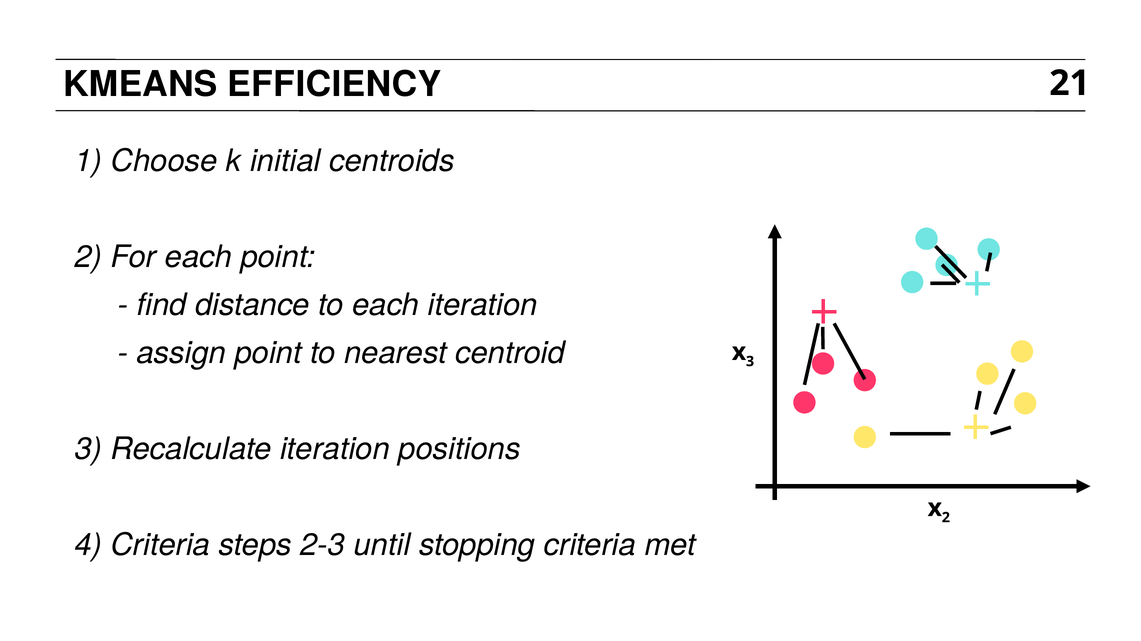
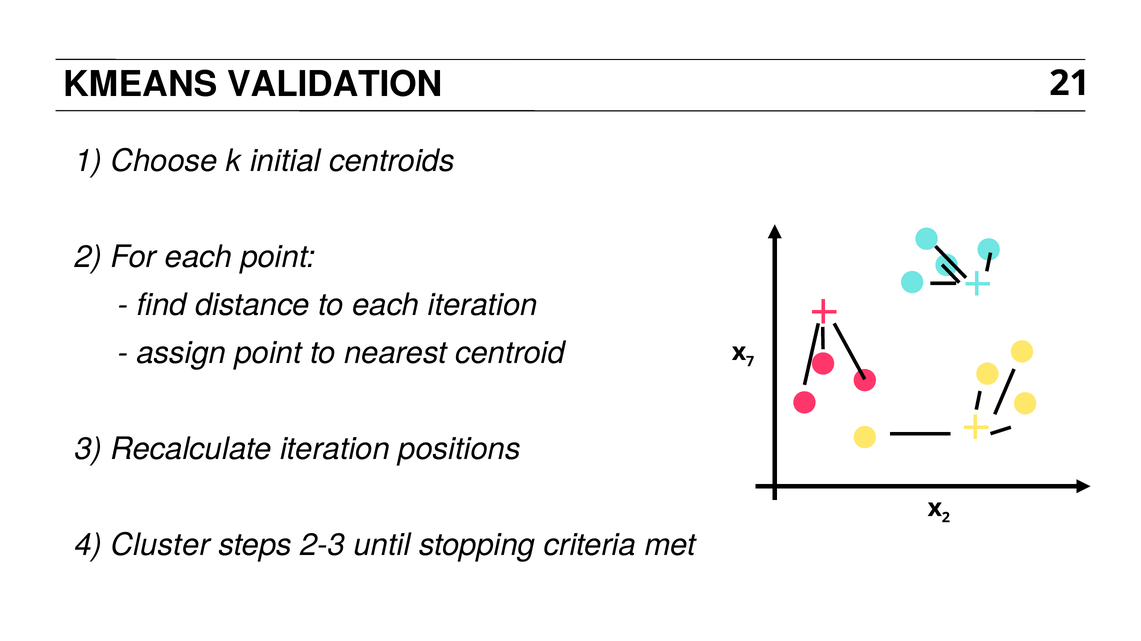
EFFICIENCY: EFFICIENCY -> VALIDATION
3 at (750, 361): 3 -> 7
4 Criteria: Criteria -> Cluster
